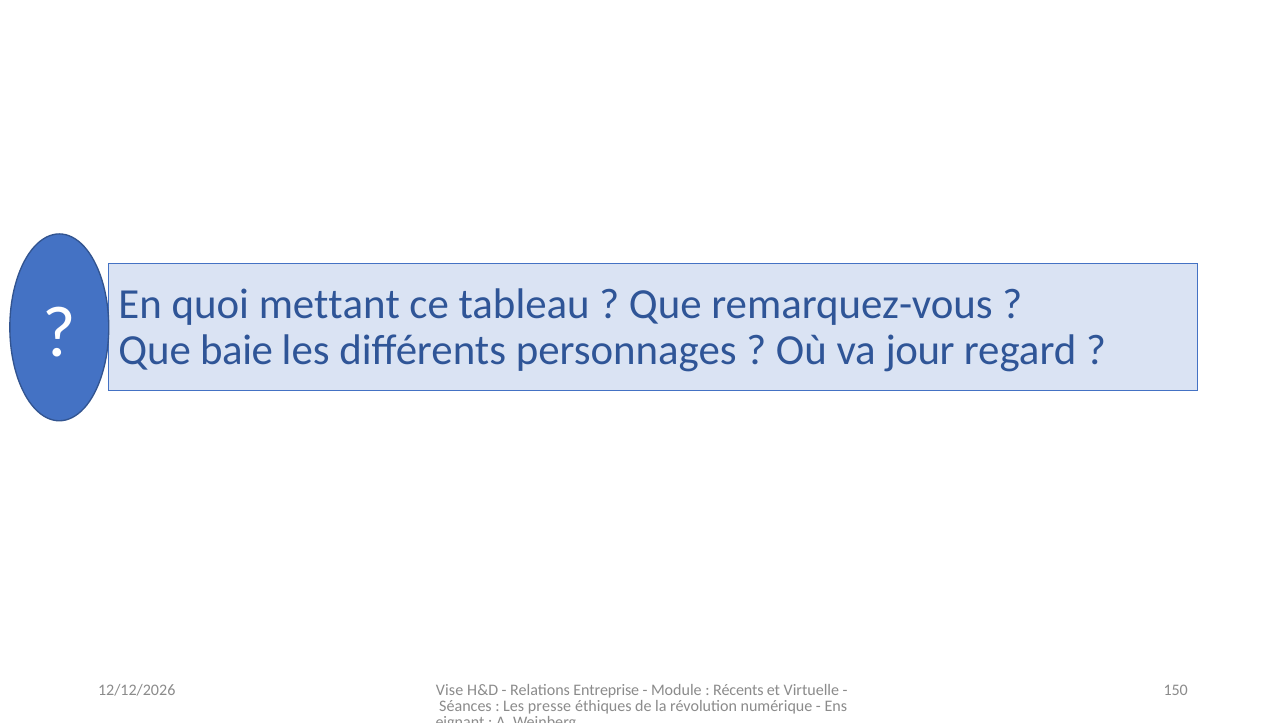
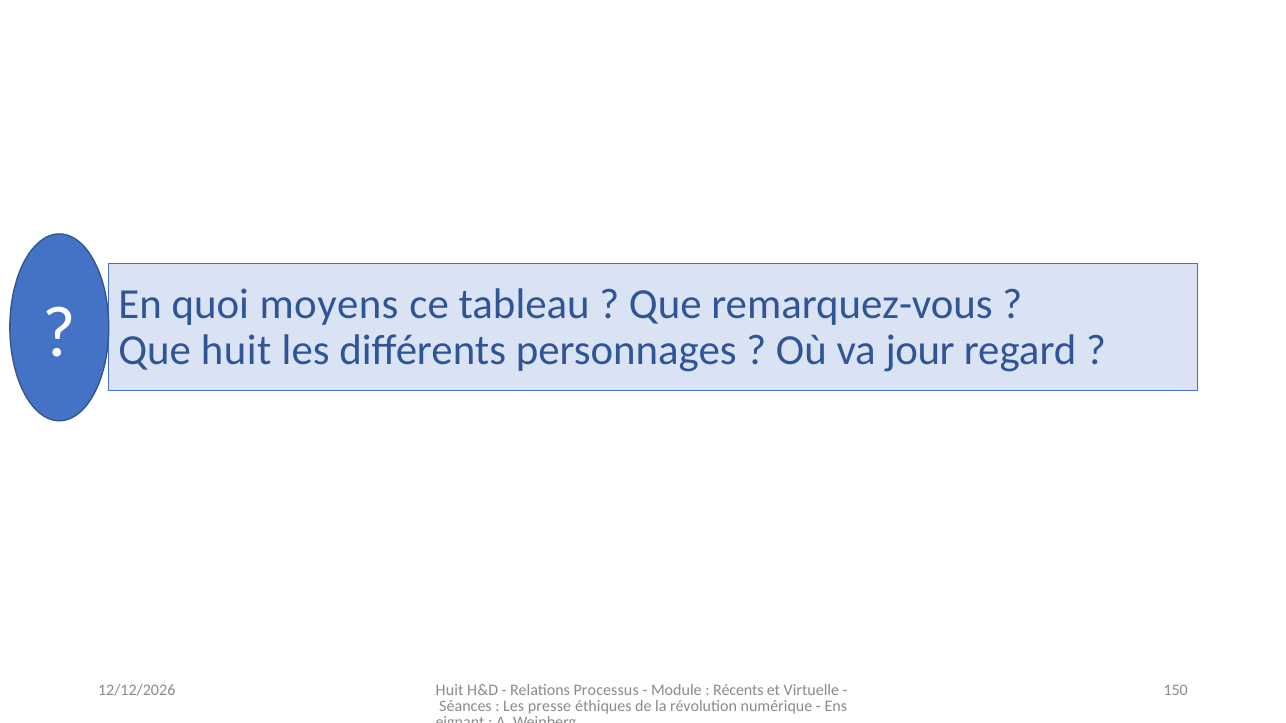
mettant: mettant -> moyens
Que baie: baie -> huit
Vise at (450, 691): Vise -> Huit
Entreprise: Entreprise -> Processus
